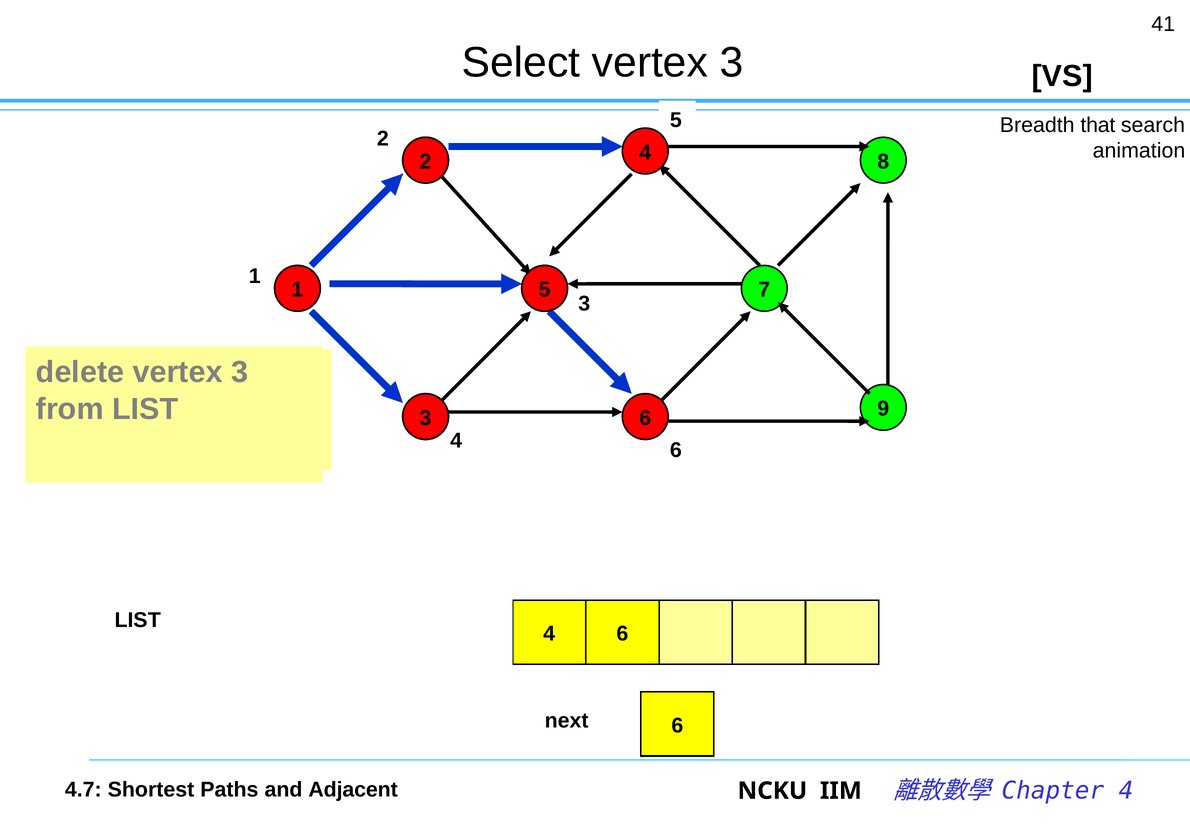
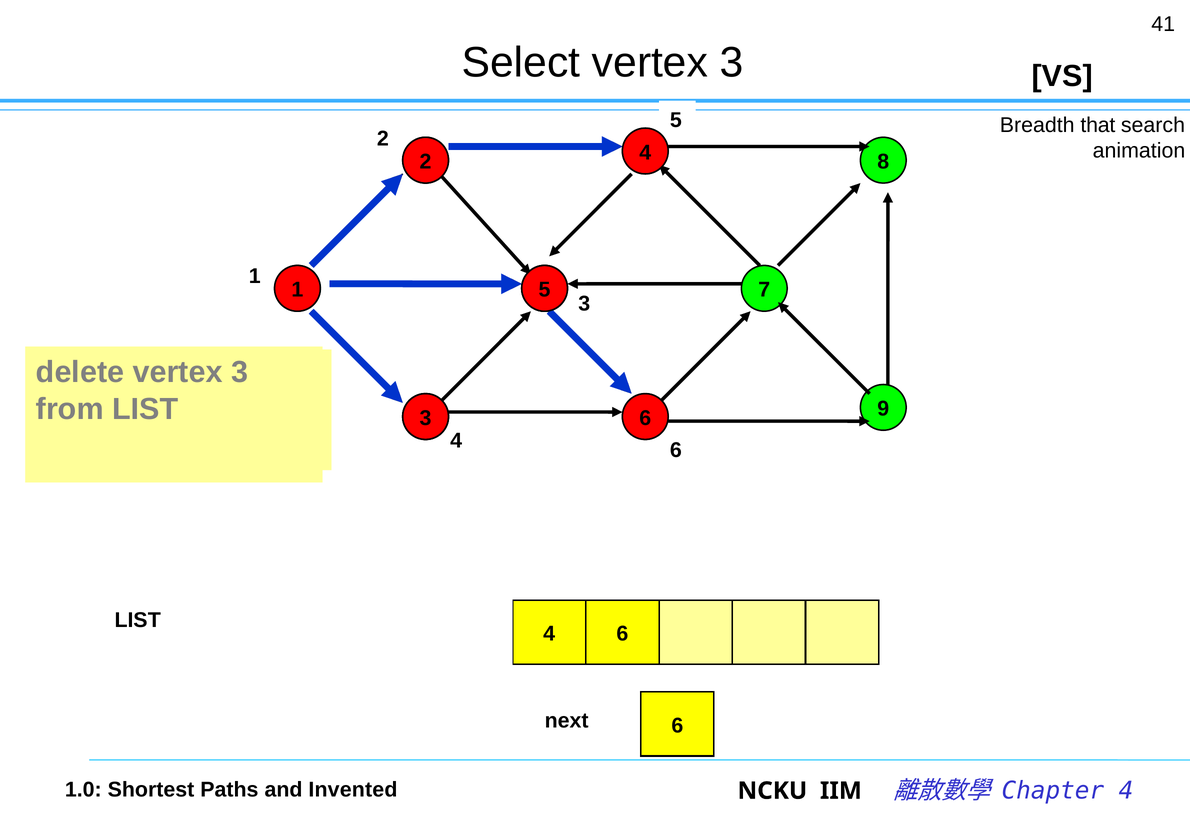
4.7: 4.7 -> 1.0
Adjacent: Adjacent -> Invented
